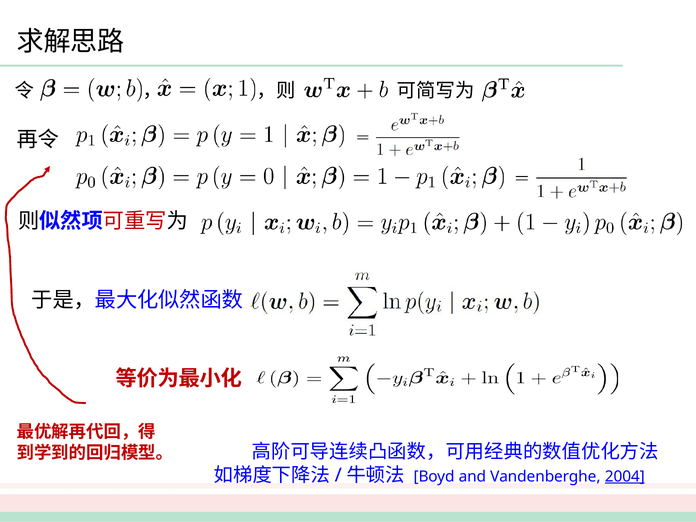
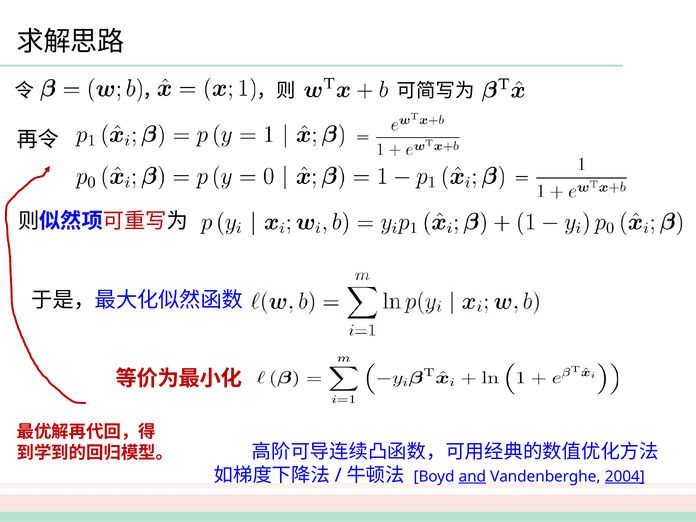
and underline: none -> present
